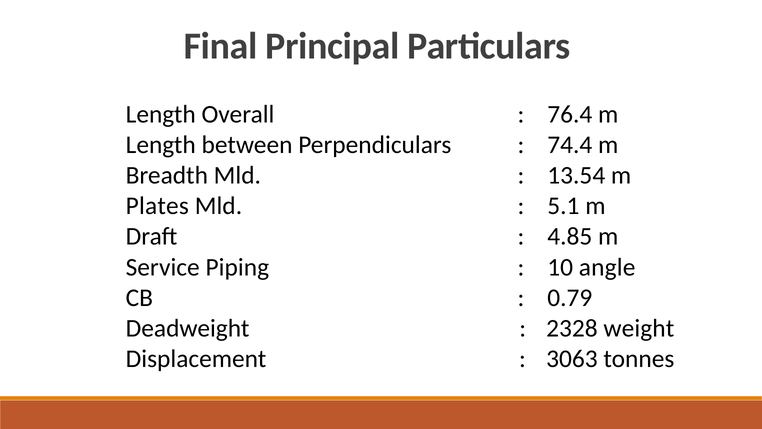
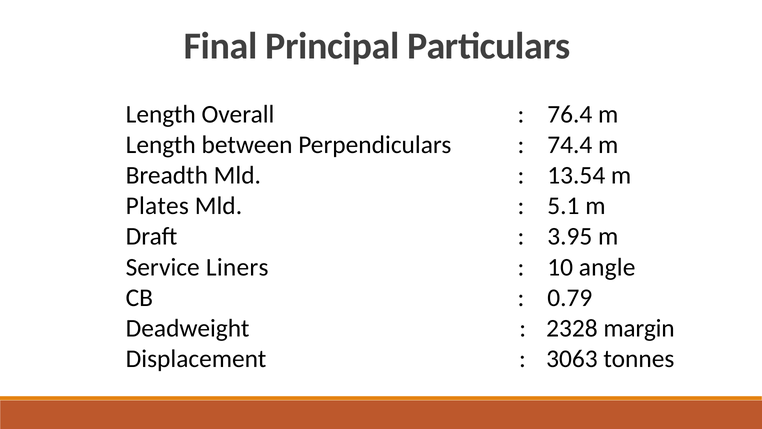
4.85: 4.85 -> 3.95
Piping: Piping -> Liners
weight: weight -> margin
